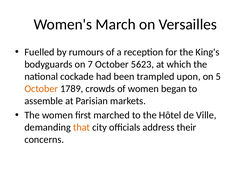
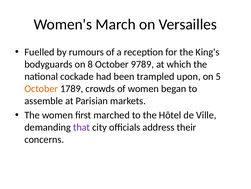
7: 7 -> 8
5623: 5623 -> 9789
that colour: orange -> purple
